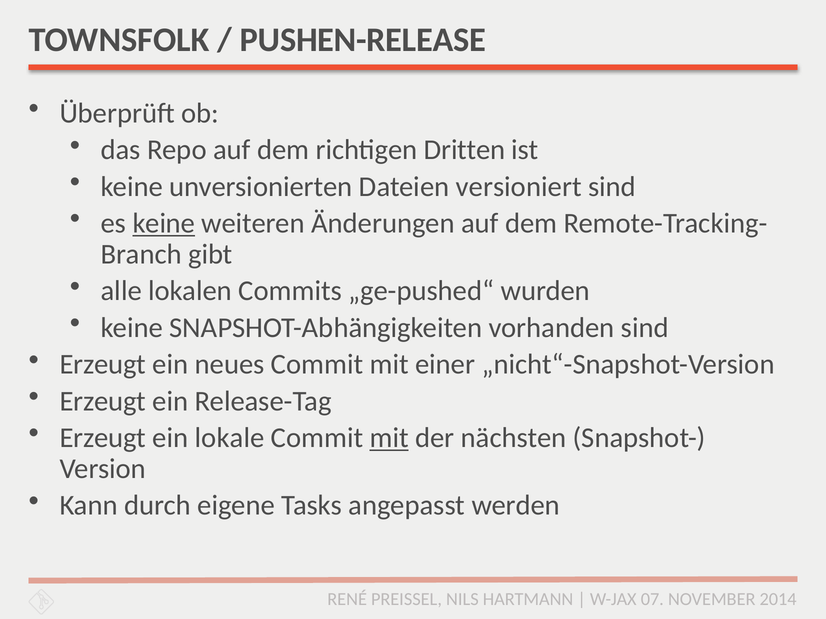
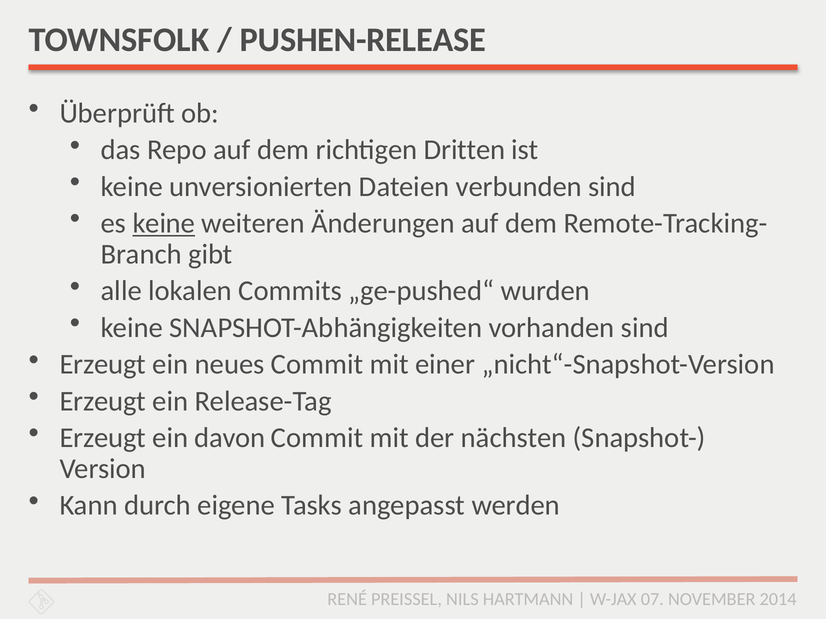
versioniert: versioniert -> verbunden
lokale: lokale -> davon
mit at (389, 438) underline: present -> none
